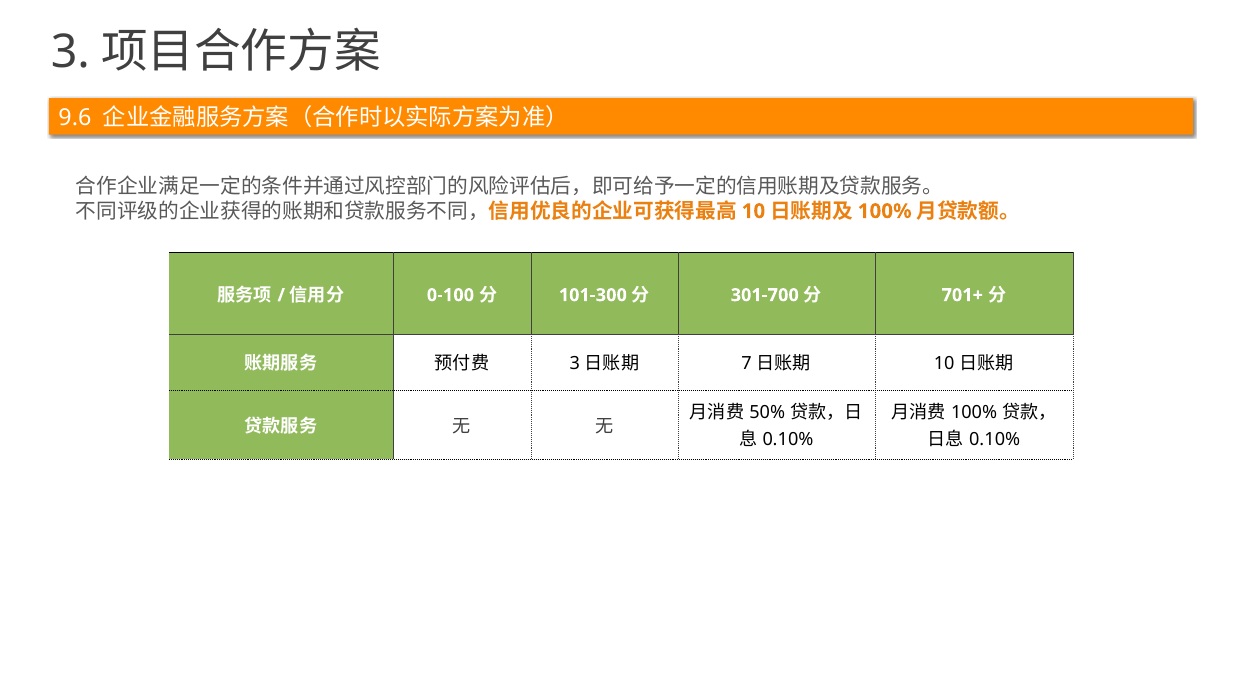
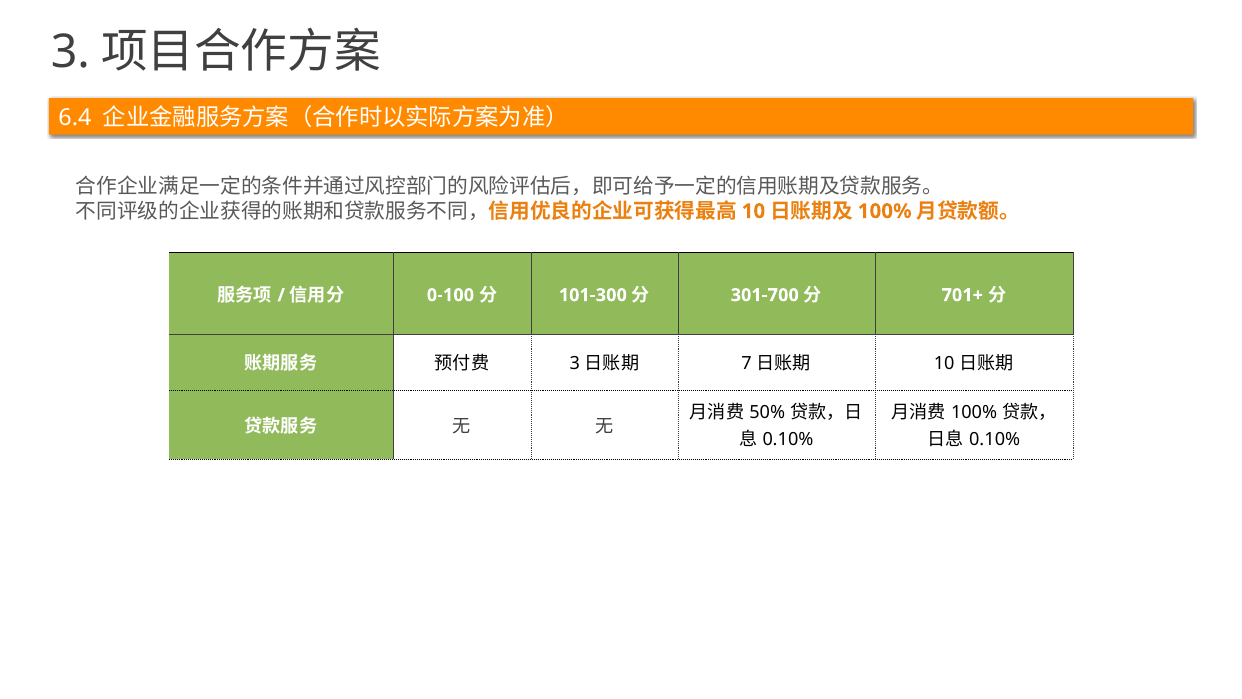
9.6: 9.6 -> 6.4
